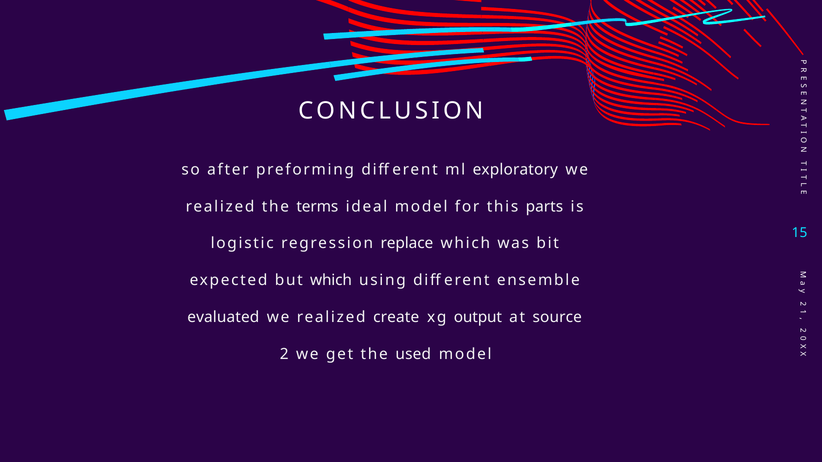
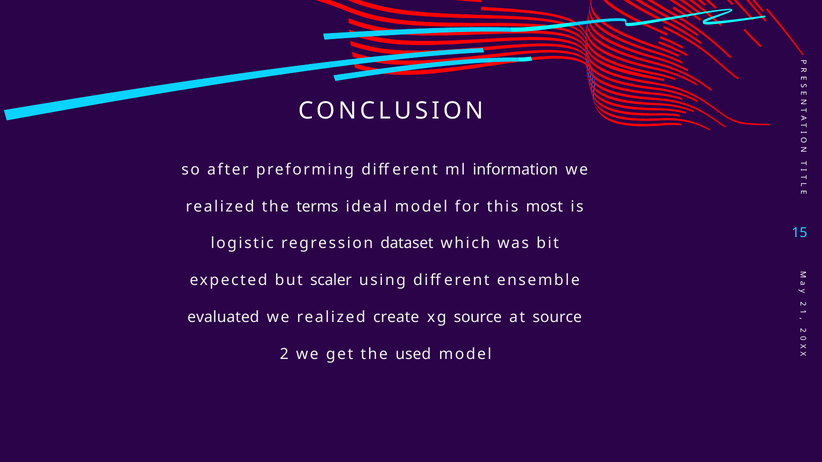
exploratory: exploratory -> information
parts: parts -> most
replace: replace -> dataset
but which: which -> scaler
xg output: output -> source
